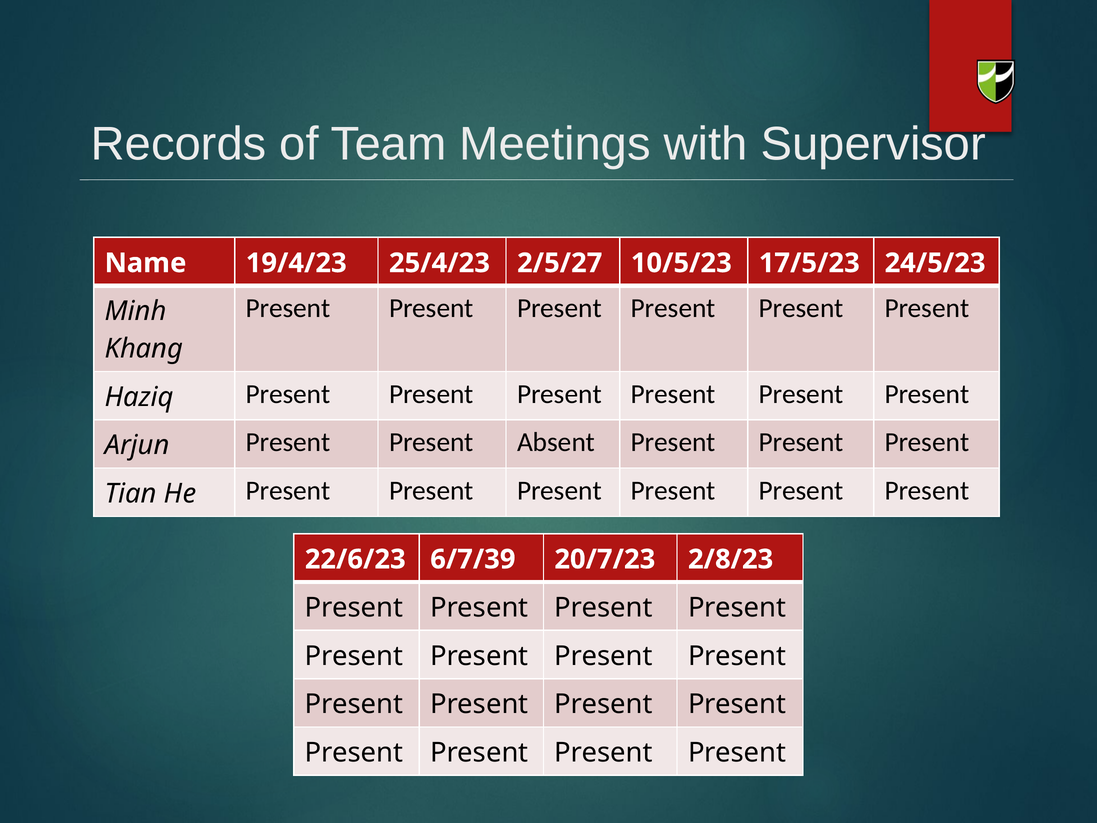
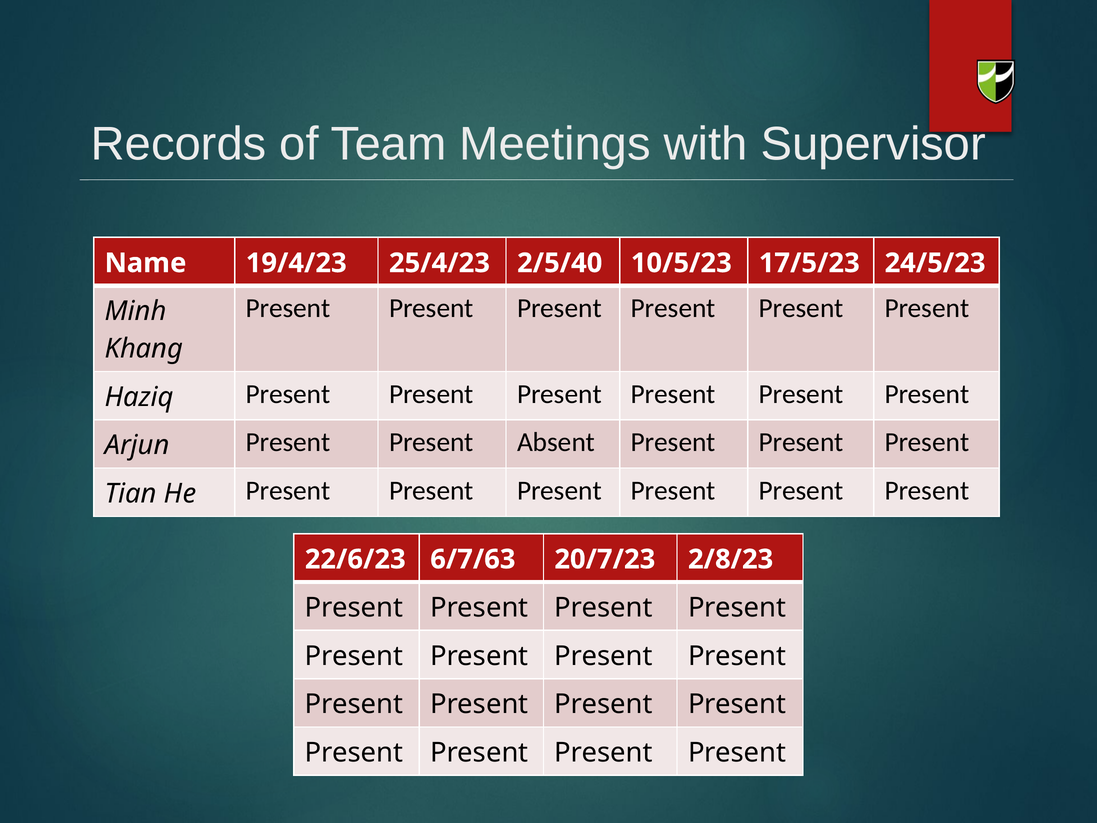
2/5/27: 2/5/27 -> 2/5/40
6/7/39: 6/7/39 -> 6/7/63
